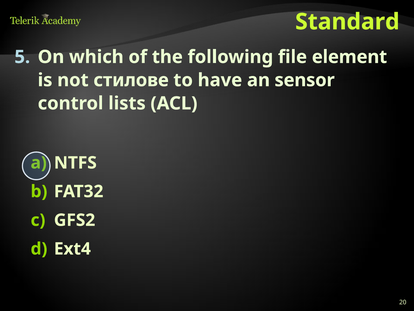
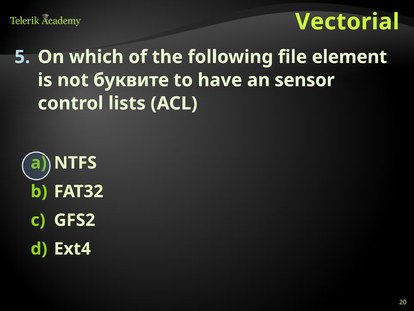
Standard: Standard -> Vectorial
стилове: стилове -> буквите
